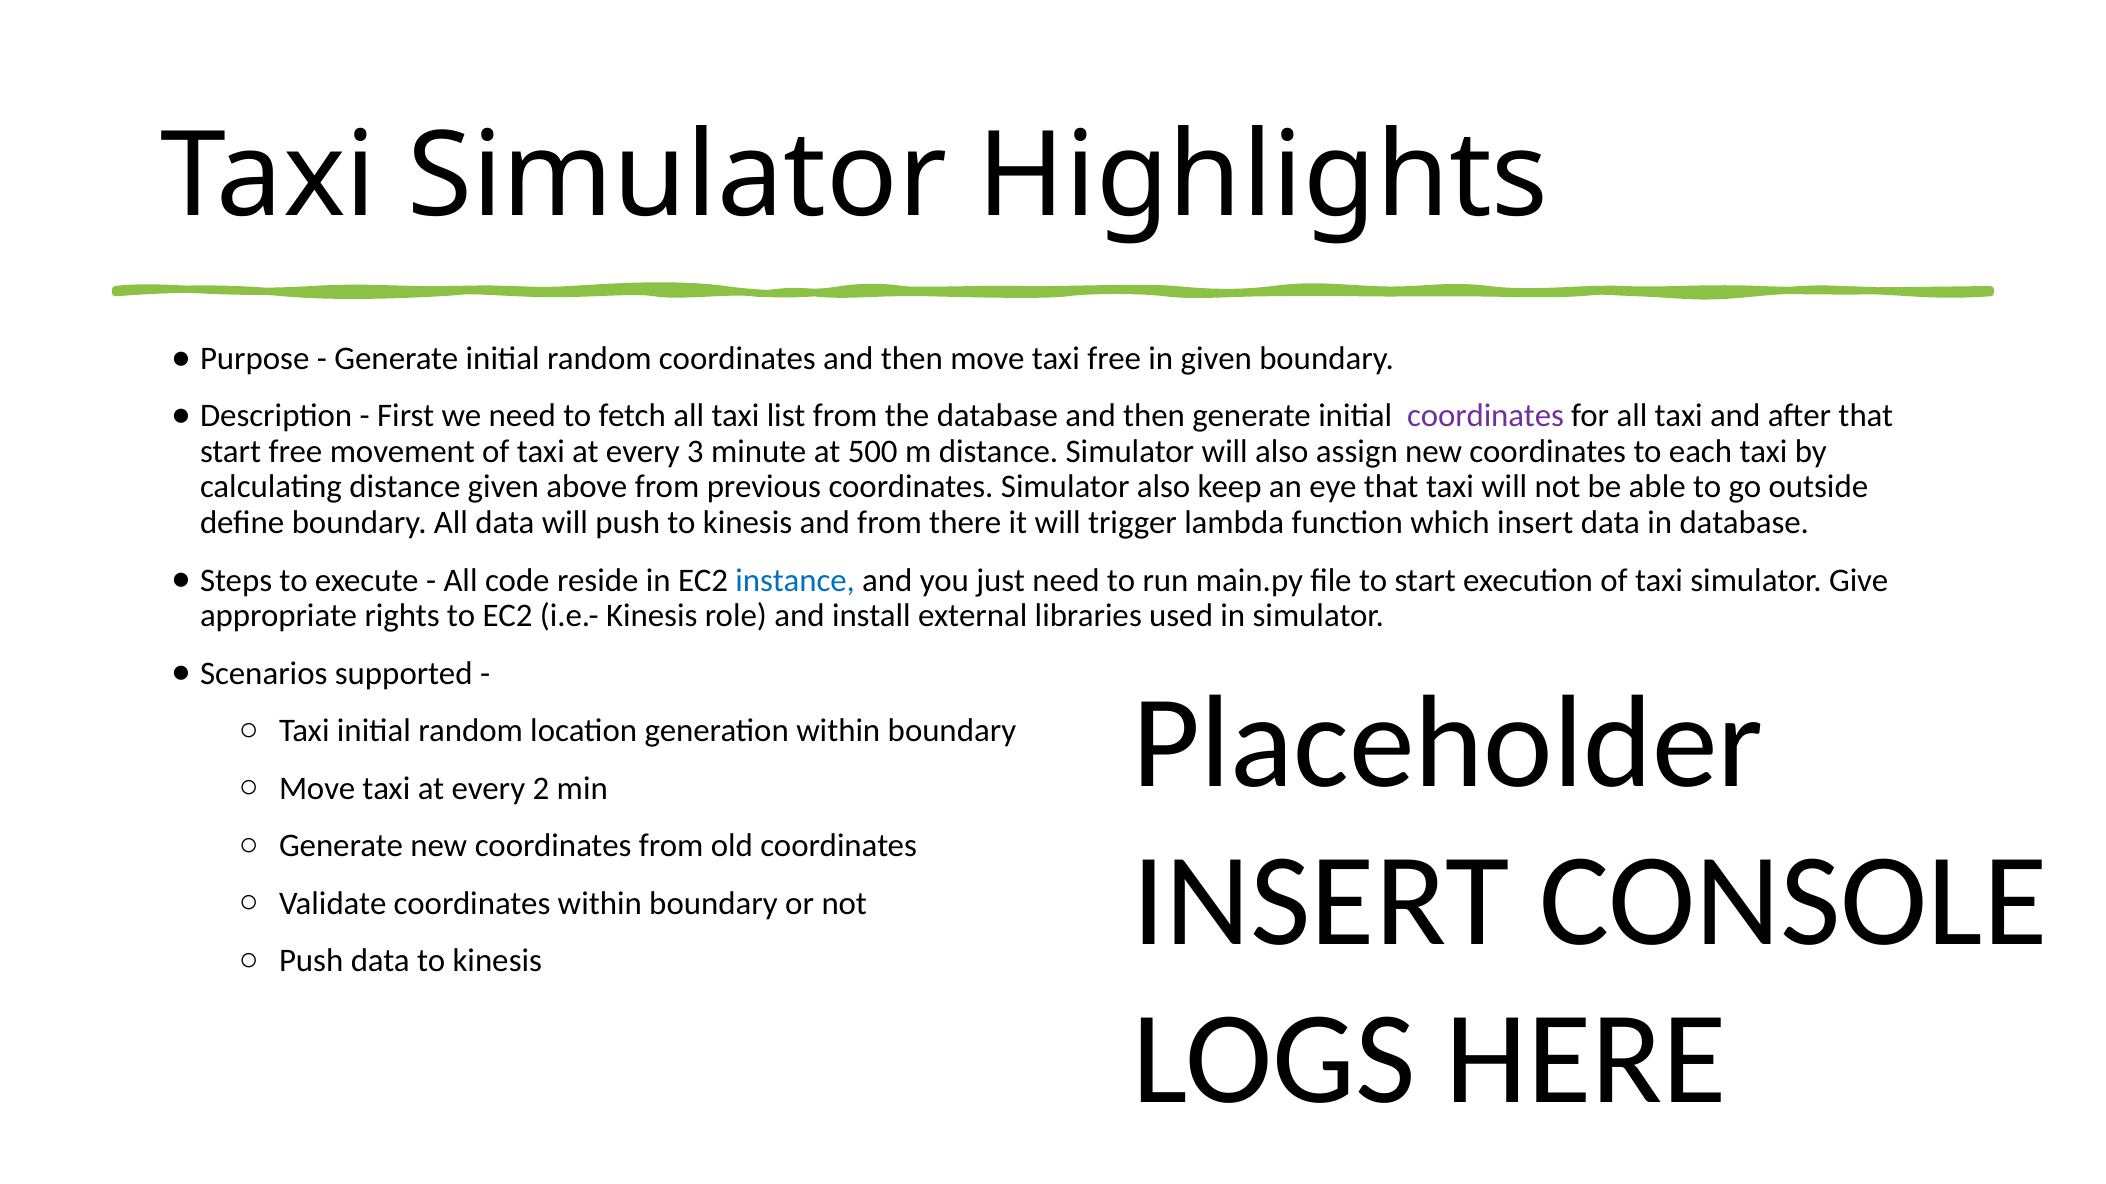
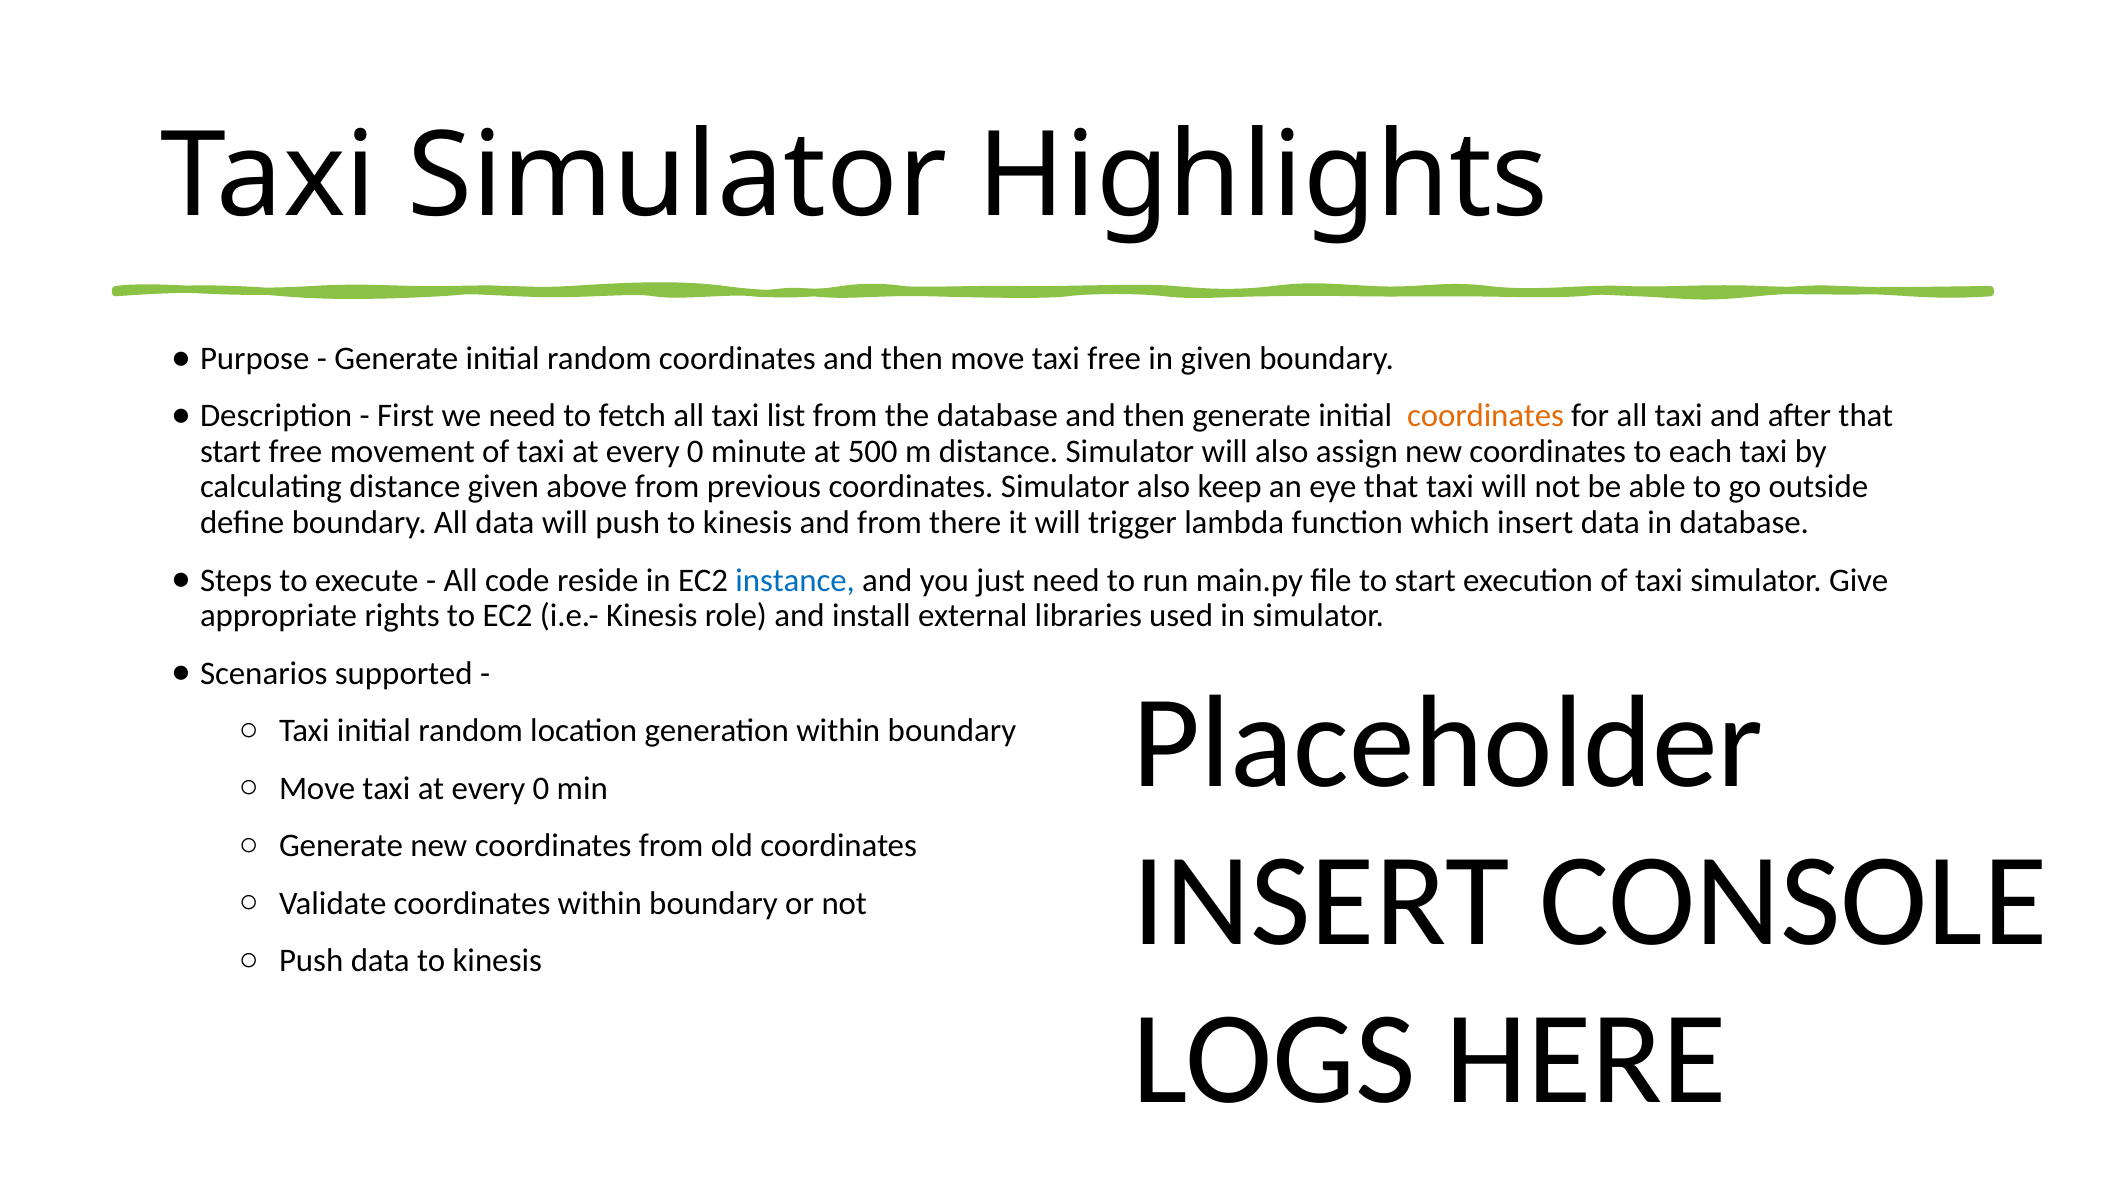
coordinates at (1486, 416) colour: purple -> orange
3 at (695, 452): 3 -> 0
2 at (541, 789): 2 -> 0
